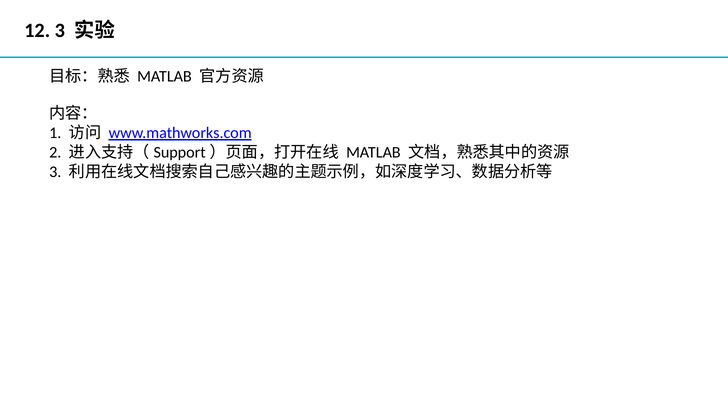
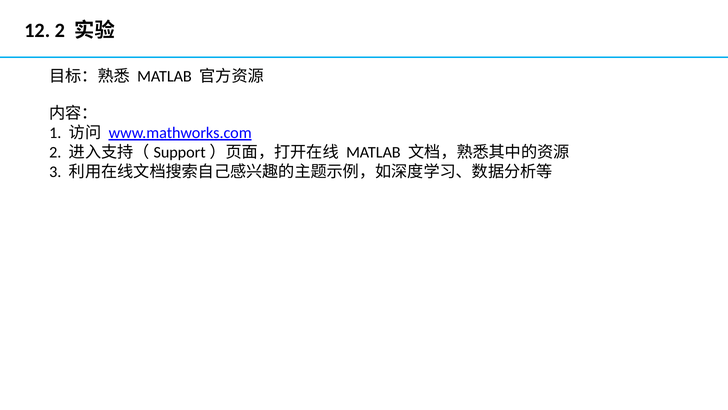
12 3: 3 -> 2
